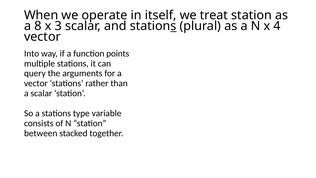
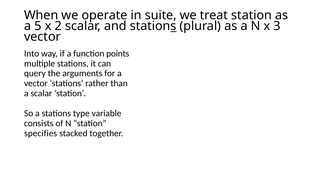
itself: itself -> suite
8: 8 -> 5
3: 3 -> 2
4: 4 -> 3
between: between -> specifies
